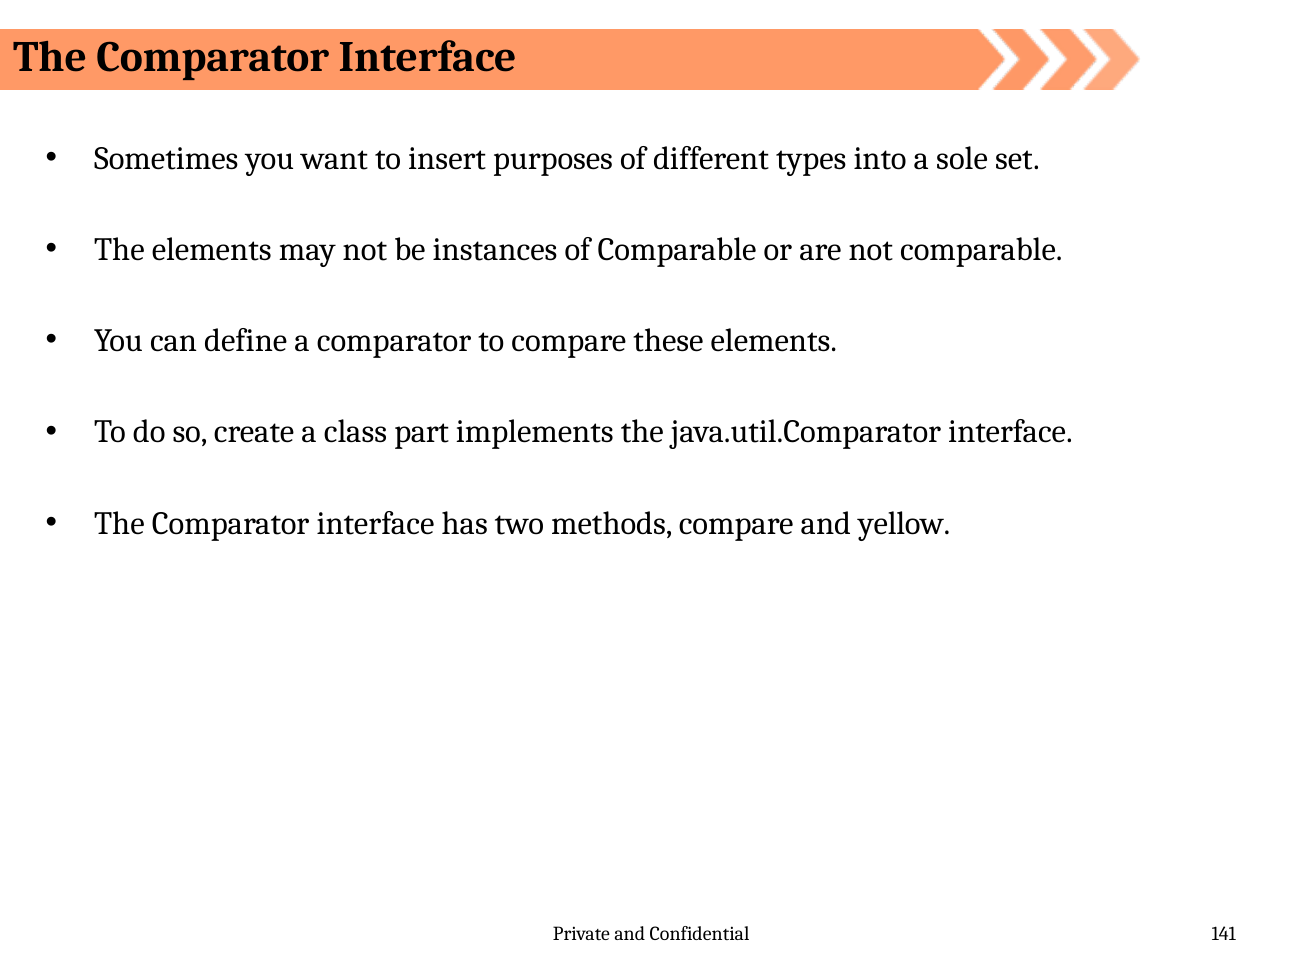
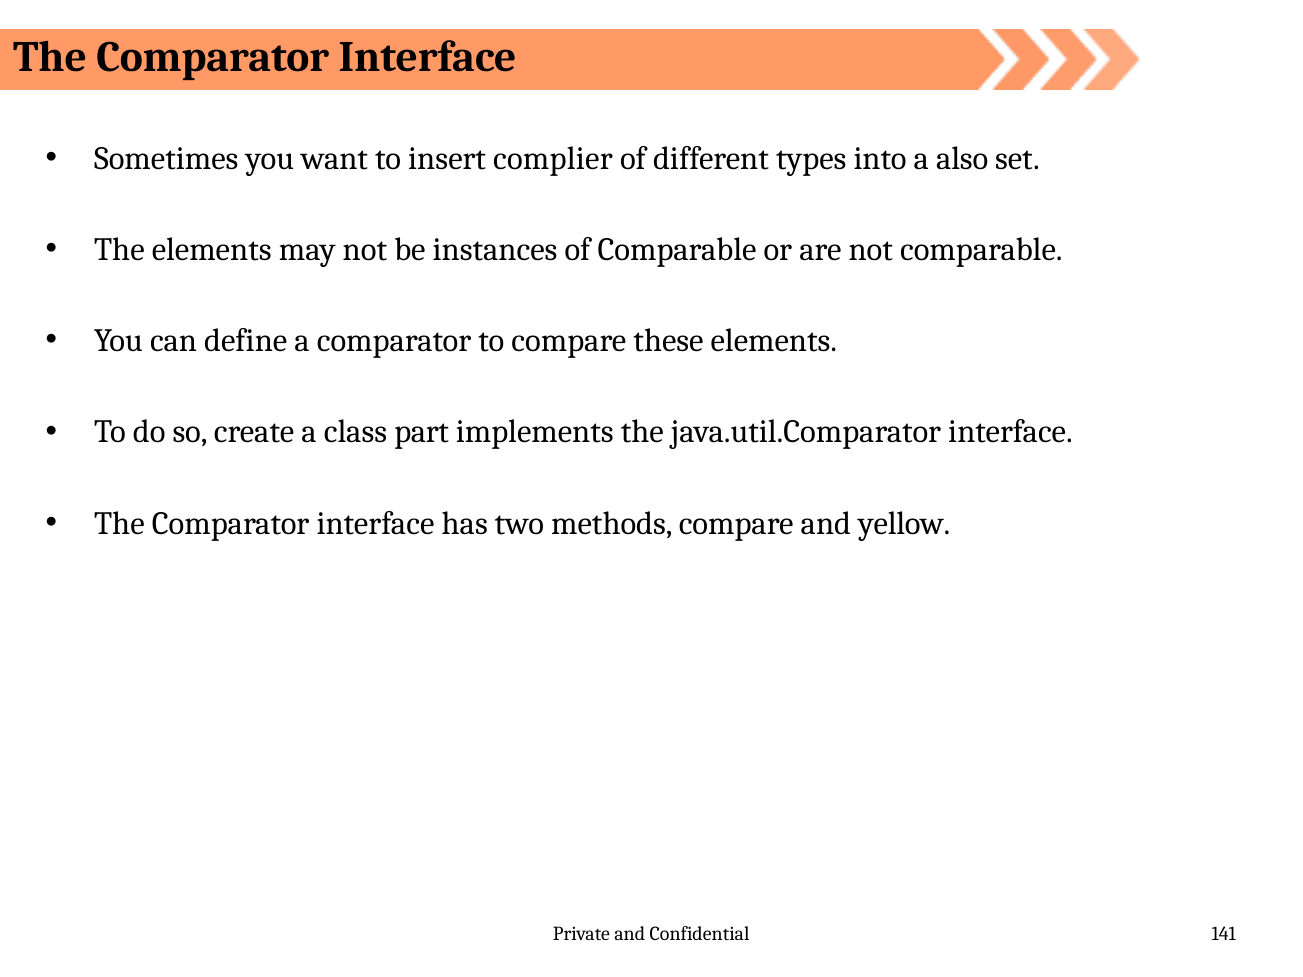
purposes: purposes -> complier
sole: sole -> also
